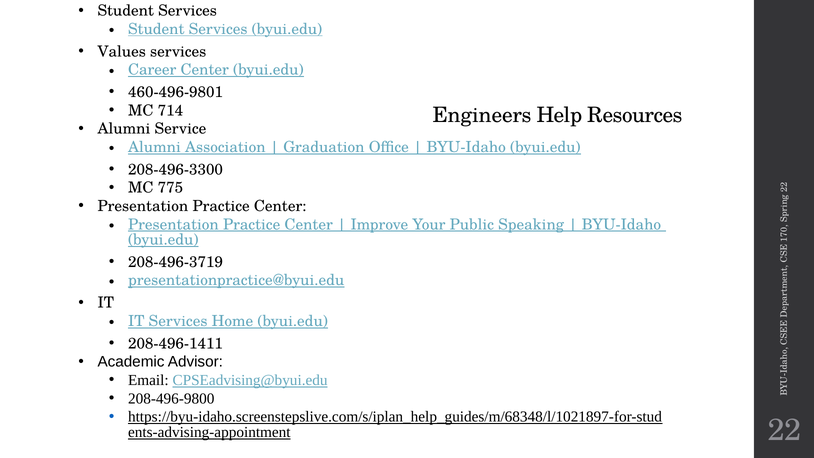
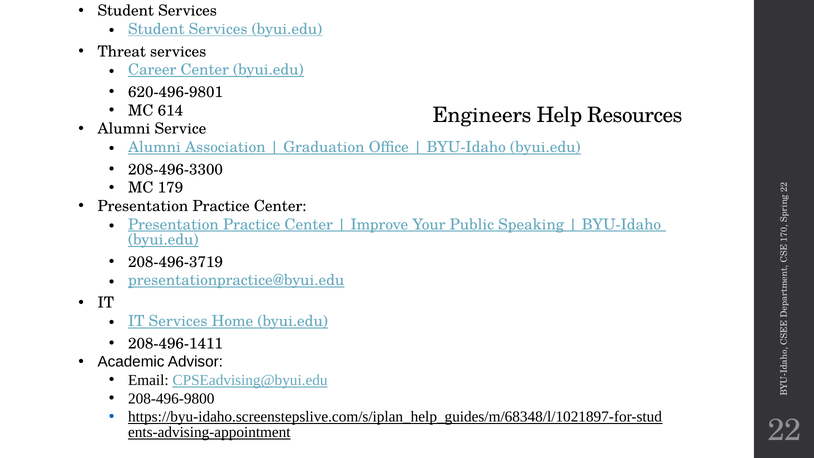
Values: Values -> Threat
460-496-9801: 460-496-9801 -> 620-496-9801
714: 714 -> 614
775: 775 -> 179
